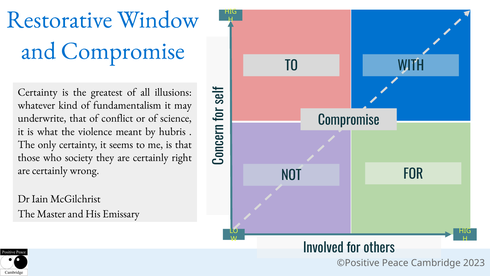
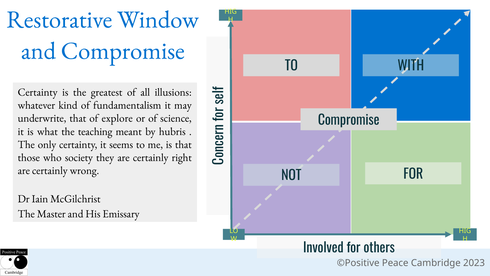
conflict: conflict -> explore
violence: violence -> teaching
